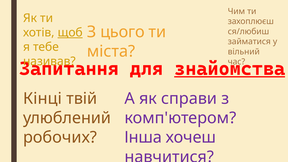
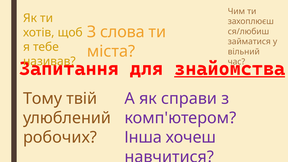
цього: цього -> слова
щоб underline: present -> none
Кінці: Кінці -> Тому
